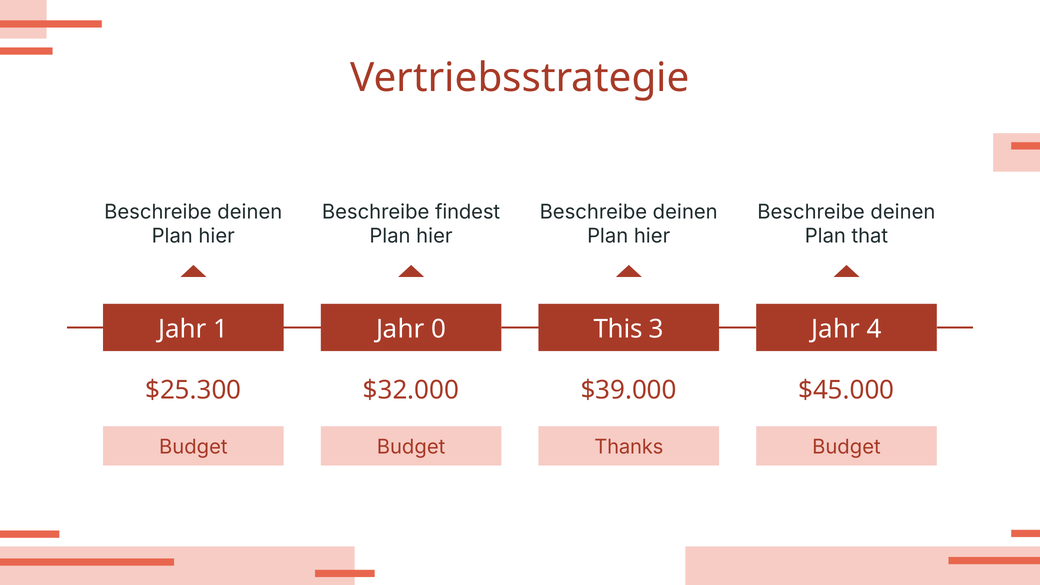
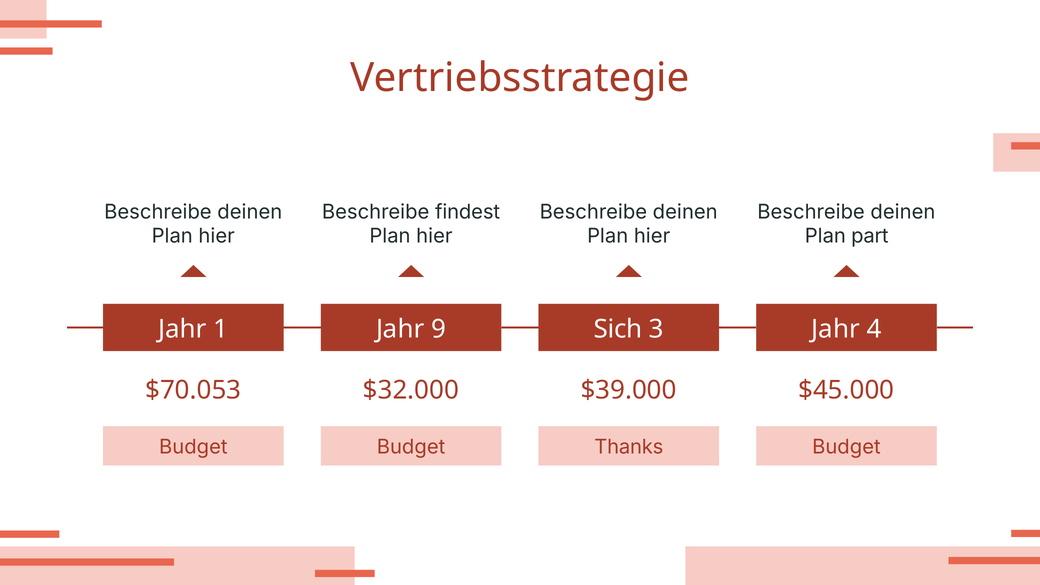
that: that -> part
0: 0 -> 9
This: This -> Sich
$25.300: $25.300 -> $70.053
